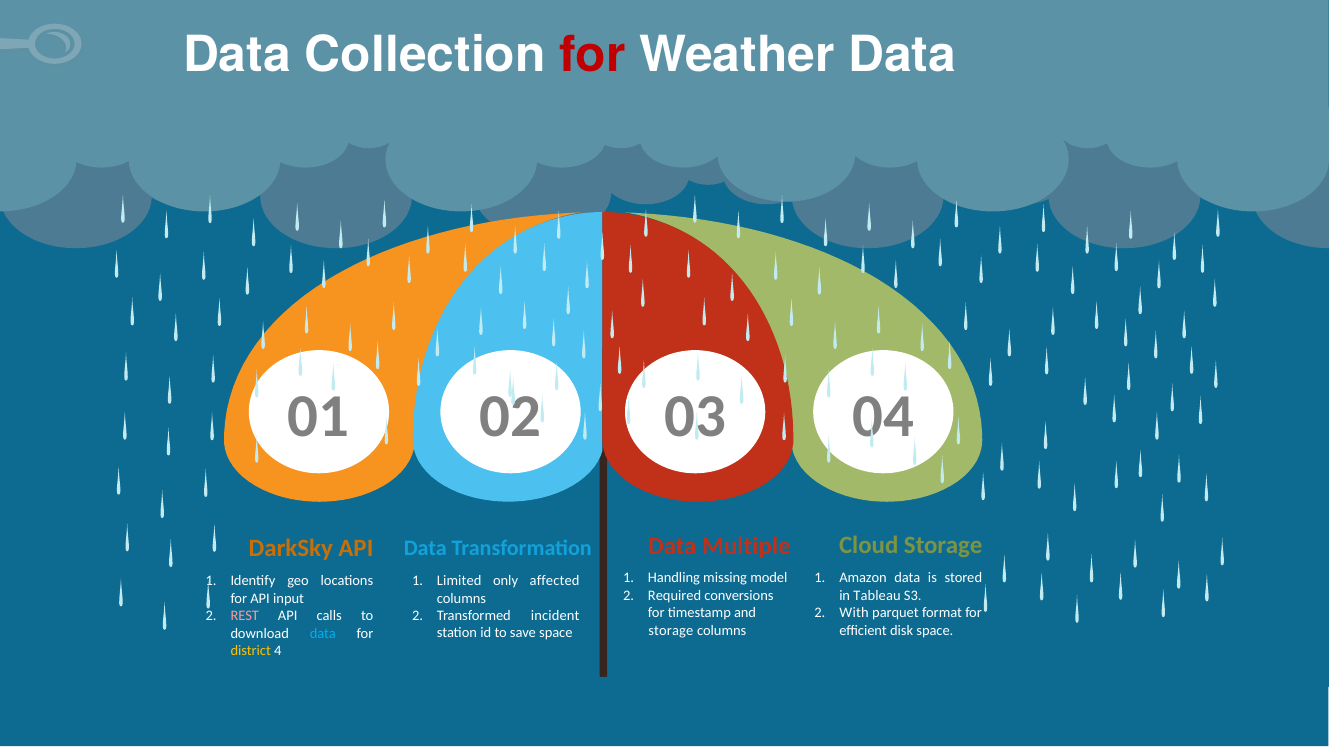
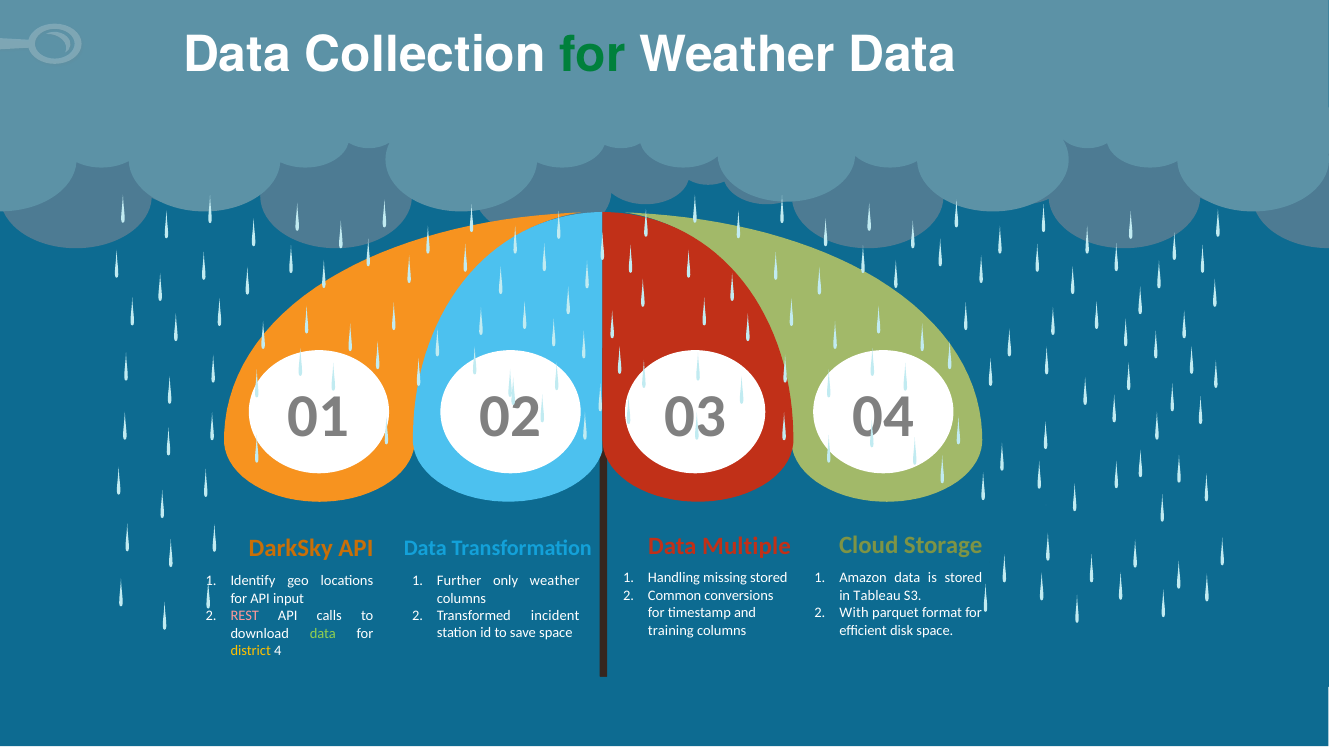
for at (593, 55) colour: red -> green
missing model: model -> stored
Limited: Limited -> Further
only affected: affected -> weather
Required: Required -> Common
storage at (671, 631): storage -> training
data at (323, 634) colour: light blue -> light green
